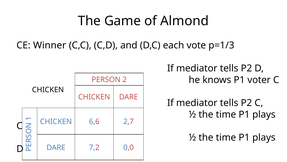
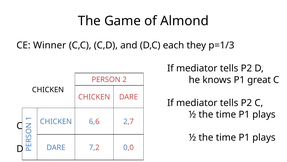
vote: vote -> they
voter: voter -> great
